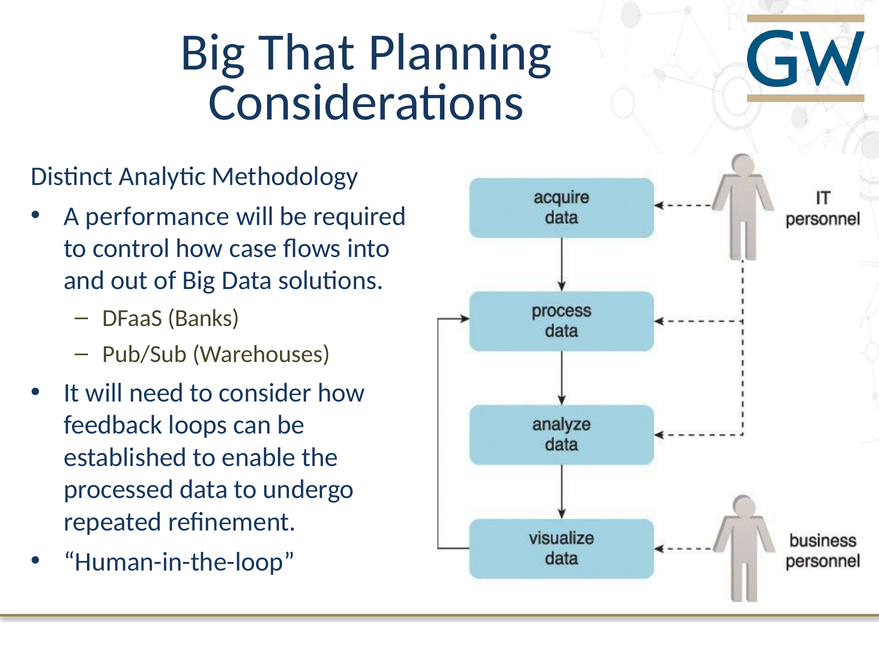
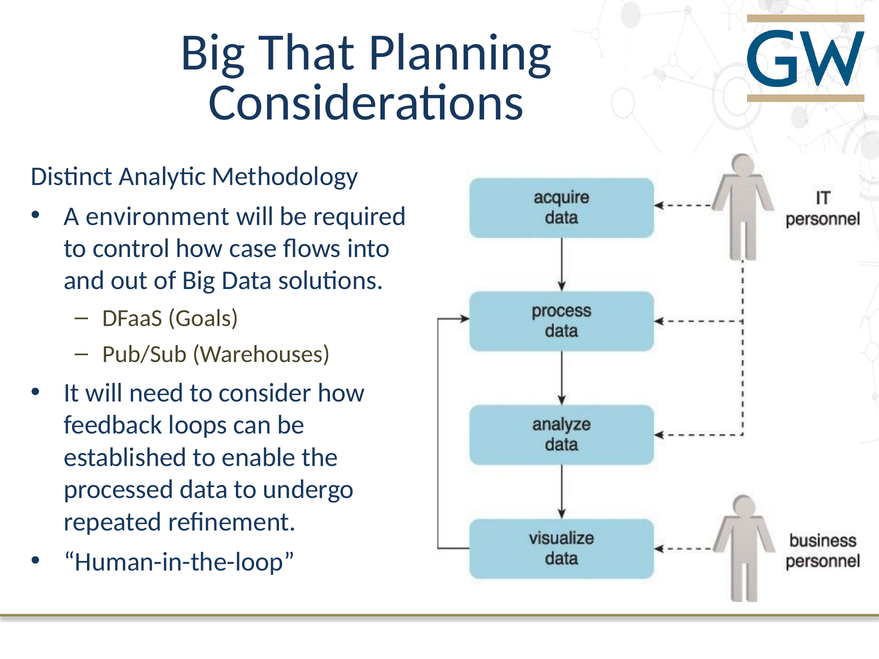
performance: performance -> environment
Banks: Banks -> Goals
